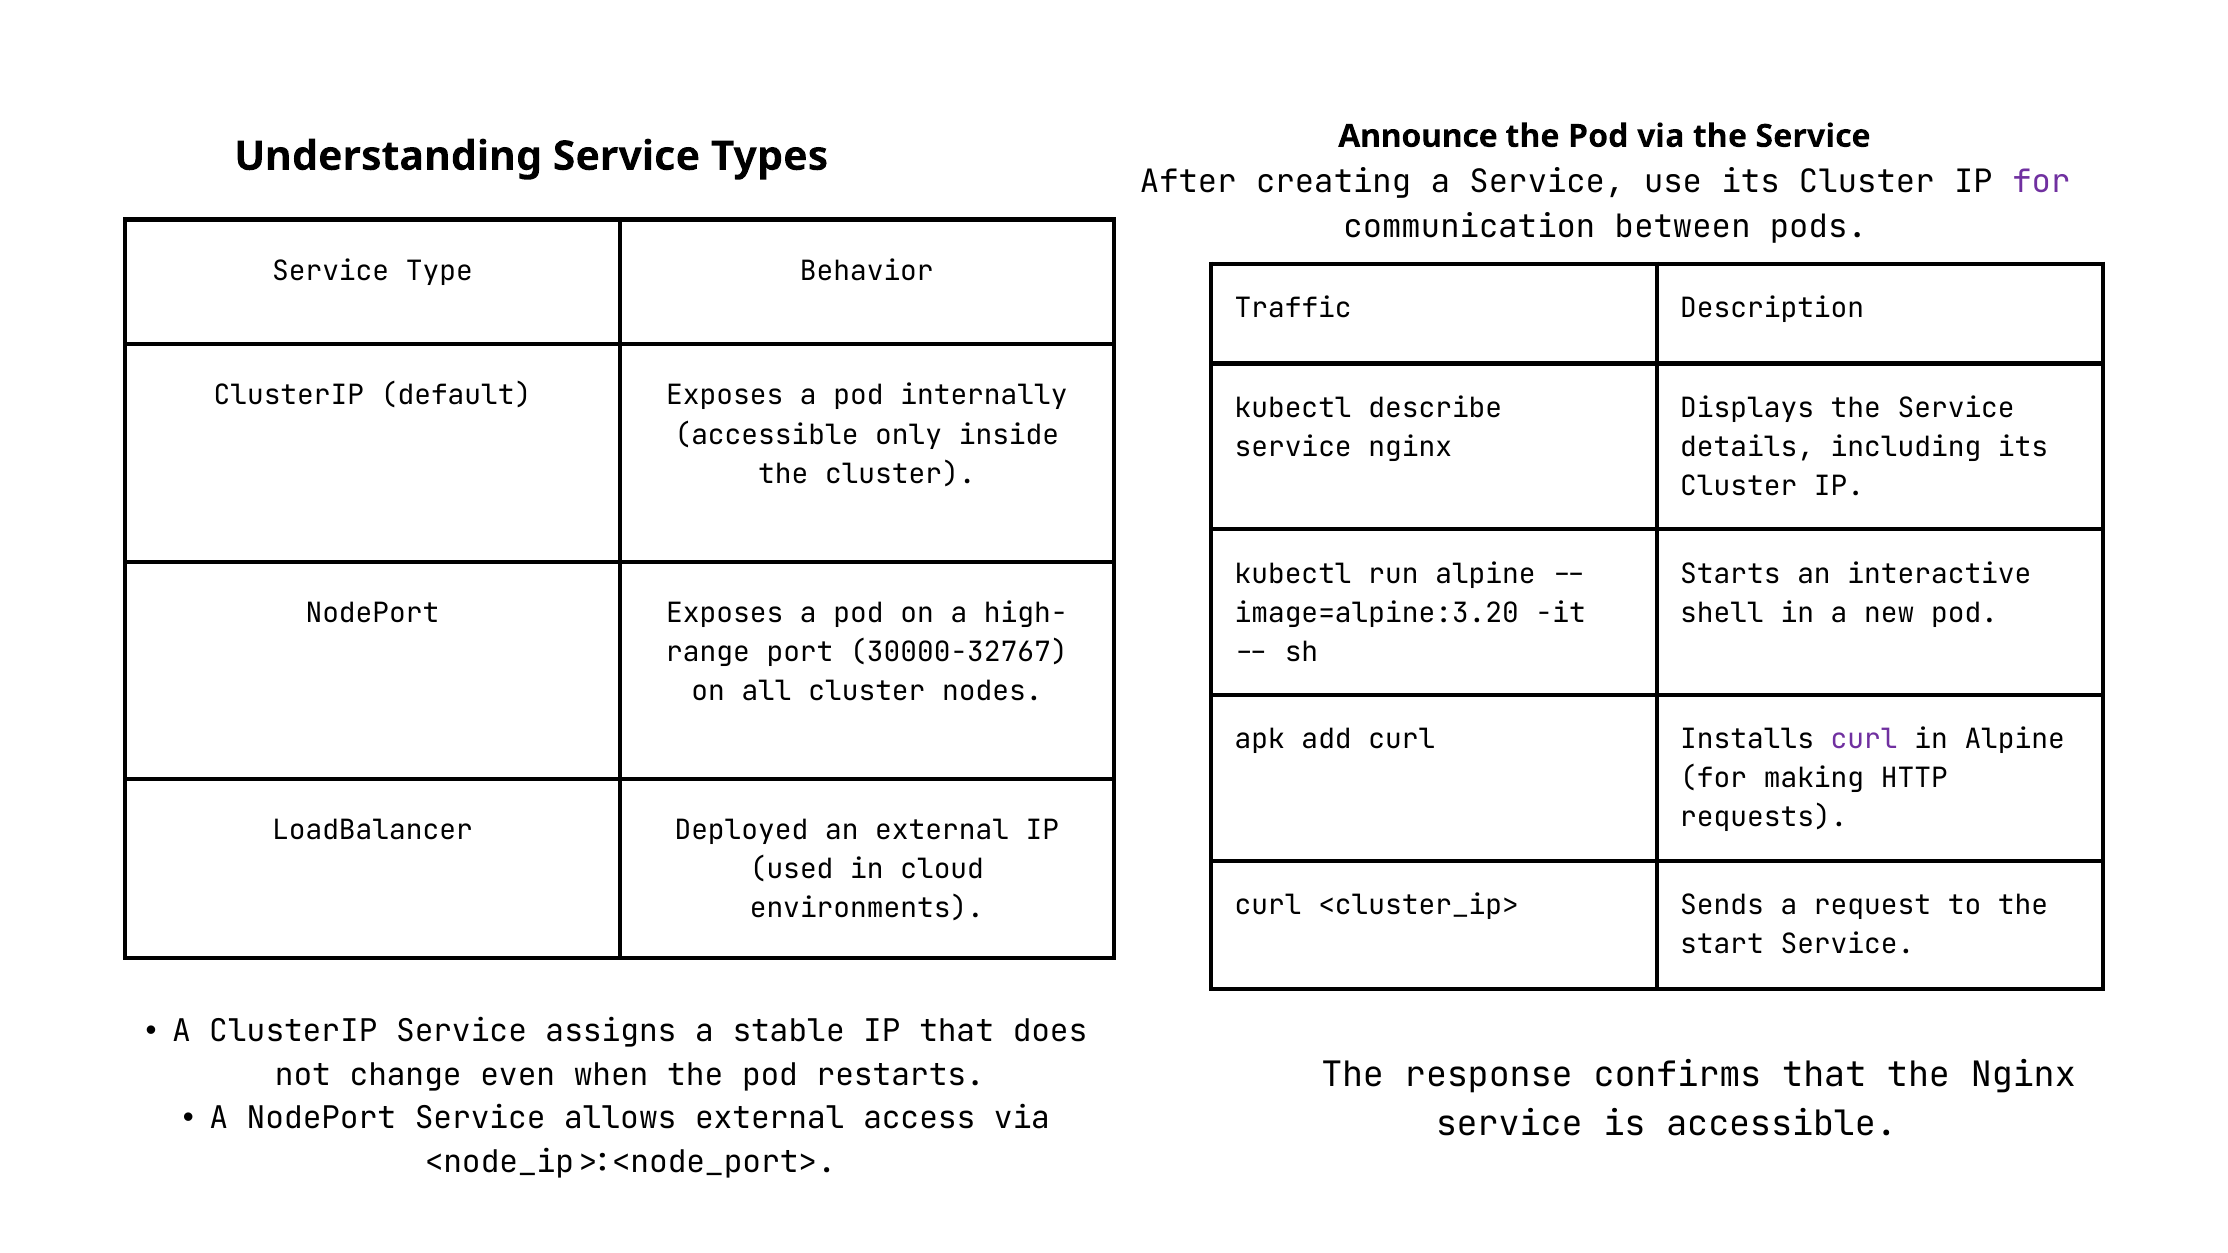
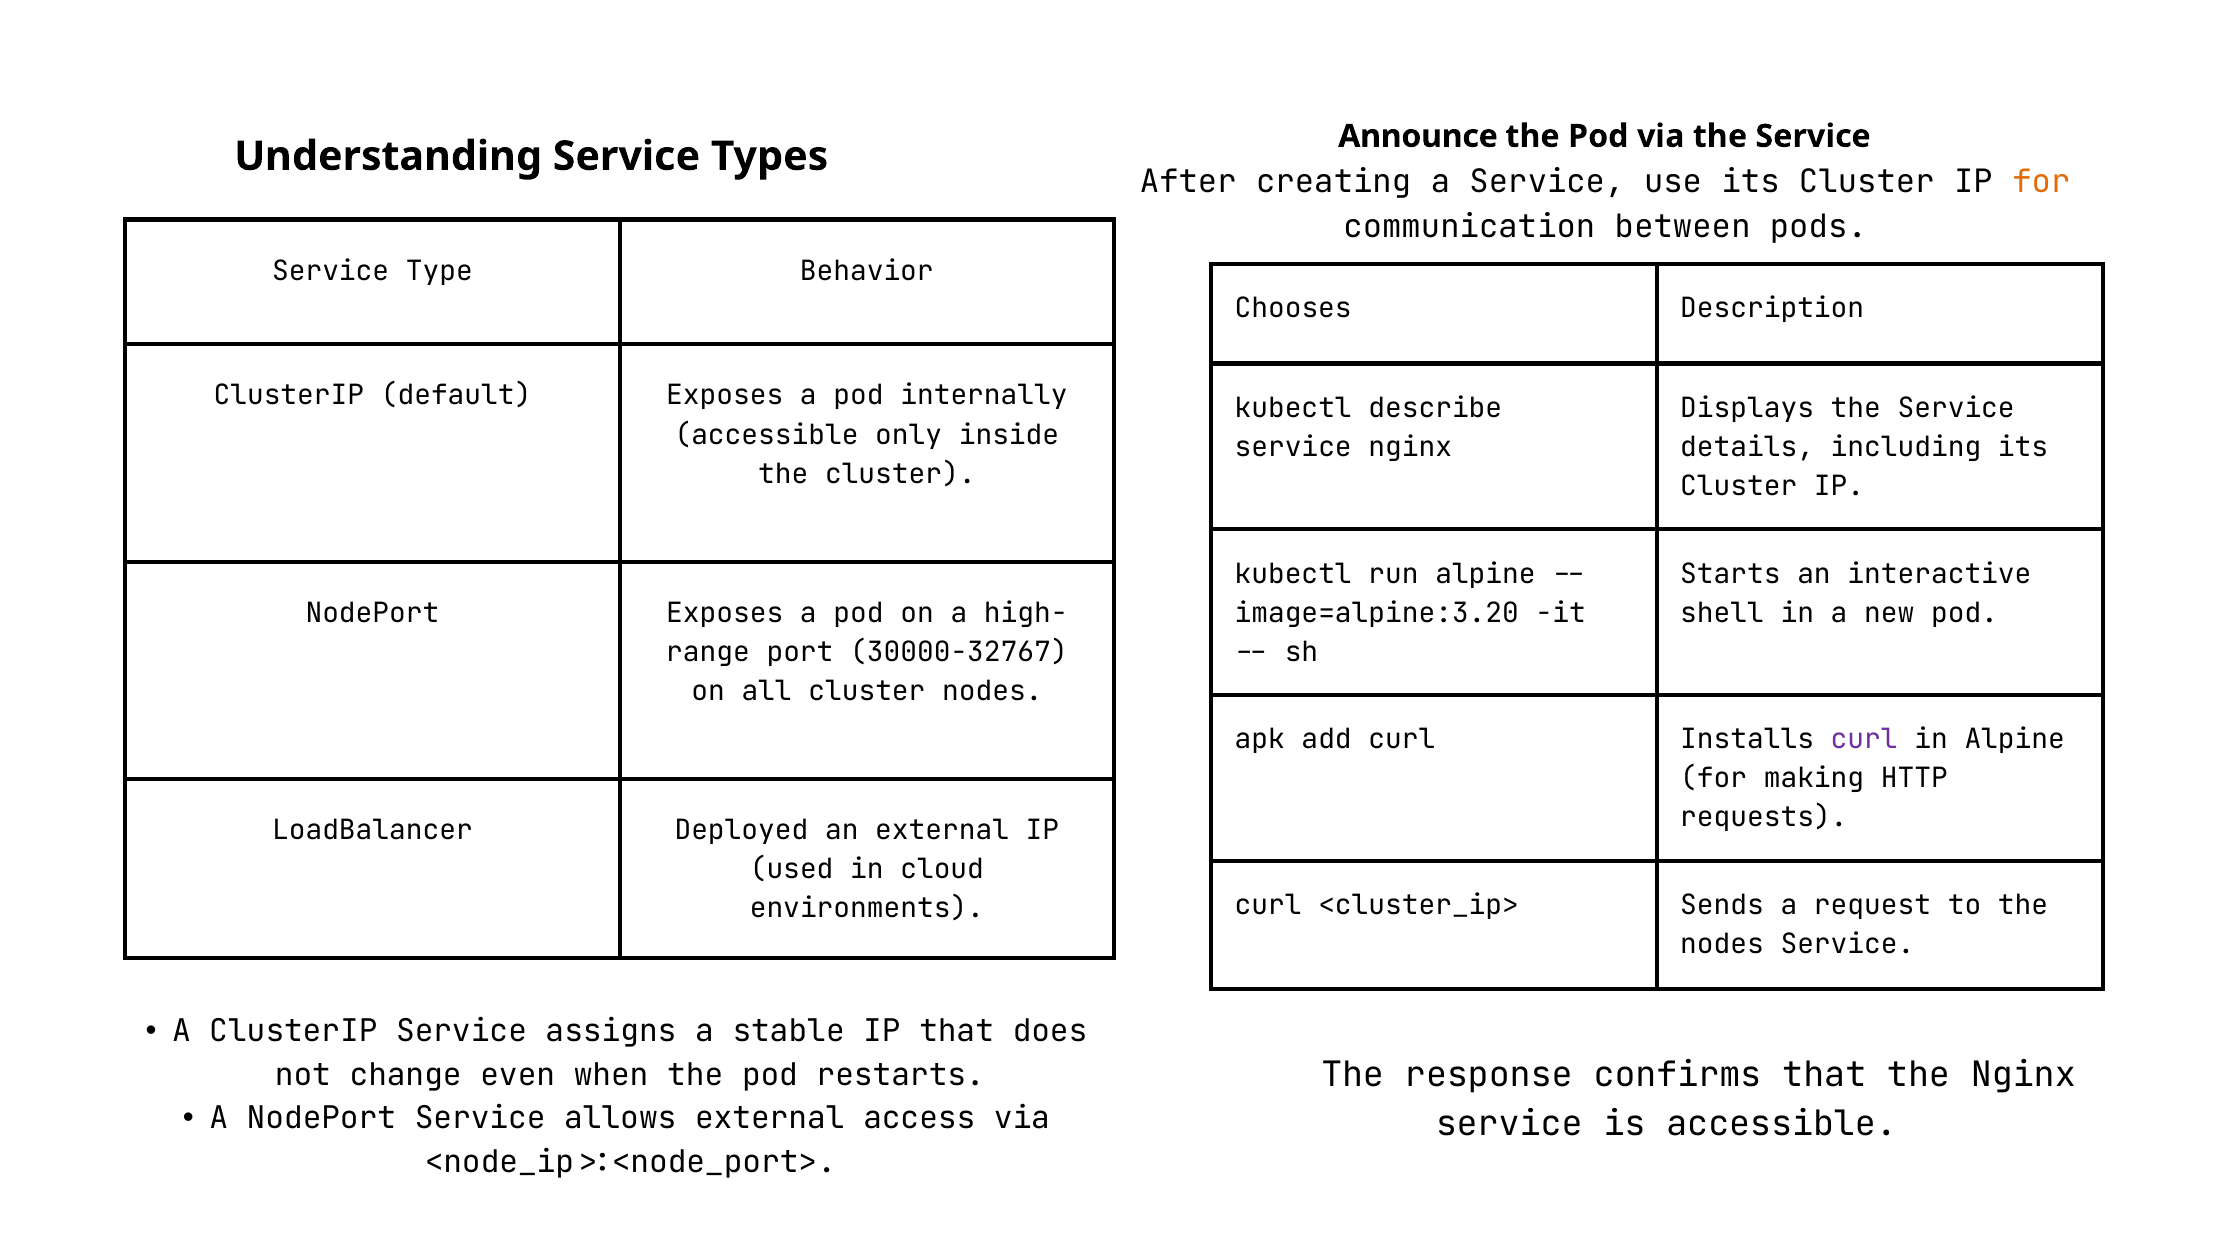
for at (2041, 181) colour: purple -> orange
Traffic: Traffic -> Chooses
start at (1722, 945): start -> nodes
